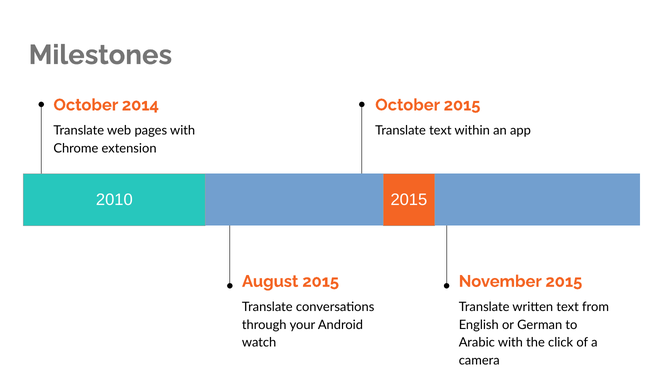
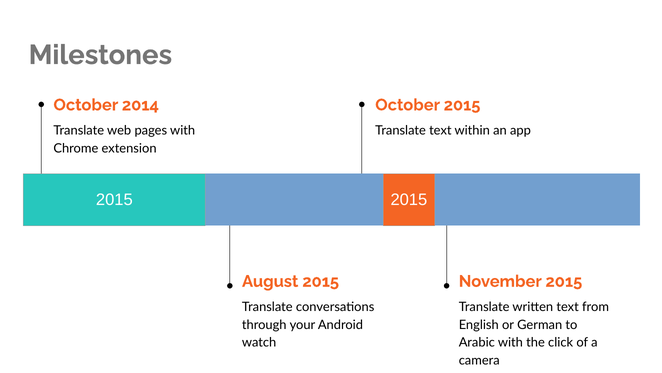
2010 at (114, 200): 2010 -> 2015
